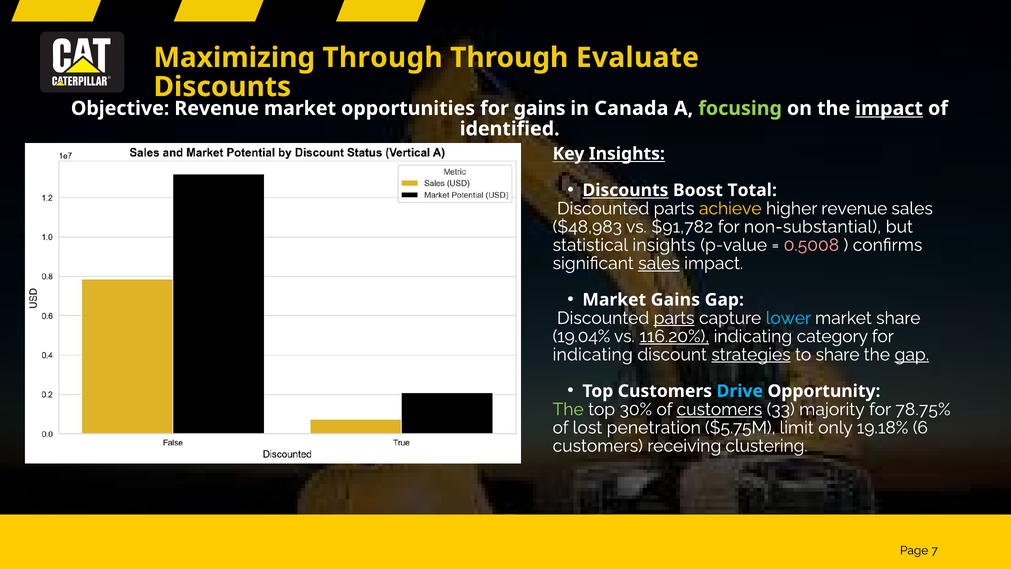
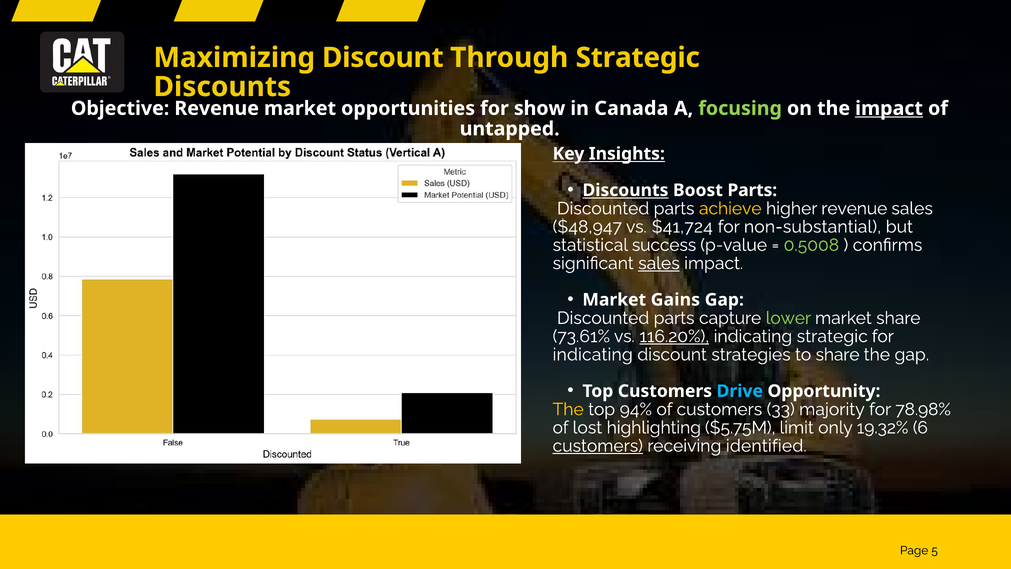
Maximizing Through: Through -> Discount
Through Evaluate: Evaluate -> Strategic
for gains: gains -> show
identified: identified -> untapped
Boost Total: Total -> Parts
$48,983: $48,983 -> $48,947
$91,782: $91,782 -> $41,724
statistical insights: insights -> success
0.5008 colour: pink -> light green
parts at (674, 318) underline: present -> none
lower colour: light blue -> light green
19.04%: 19.04% -> 73.61%
indicating category: category -> strategic
strategies underline: present -> none
gap at (912, 354) underline: present -> none
The at (568, 409) colour: light green -> yellow
30%: 30% -> 94%
customers at (719, 409) underline: present -> none
78.75%: 78.75% -> 78.98%
penetration: penetration -> highlighting
19.18%: 19.18% -> 19.32%
customers at (598, 446) underline: none -> present
clustering: clustering -> identified
7: 7 -> 5
